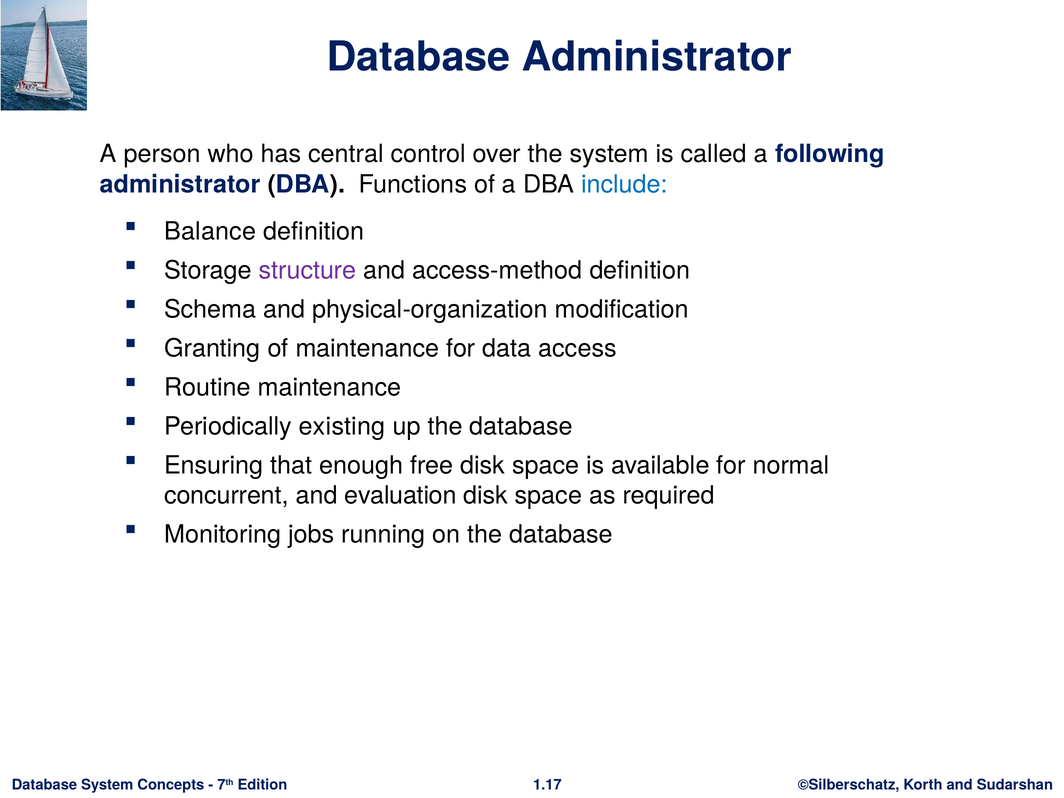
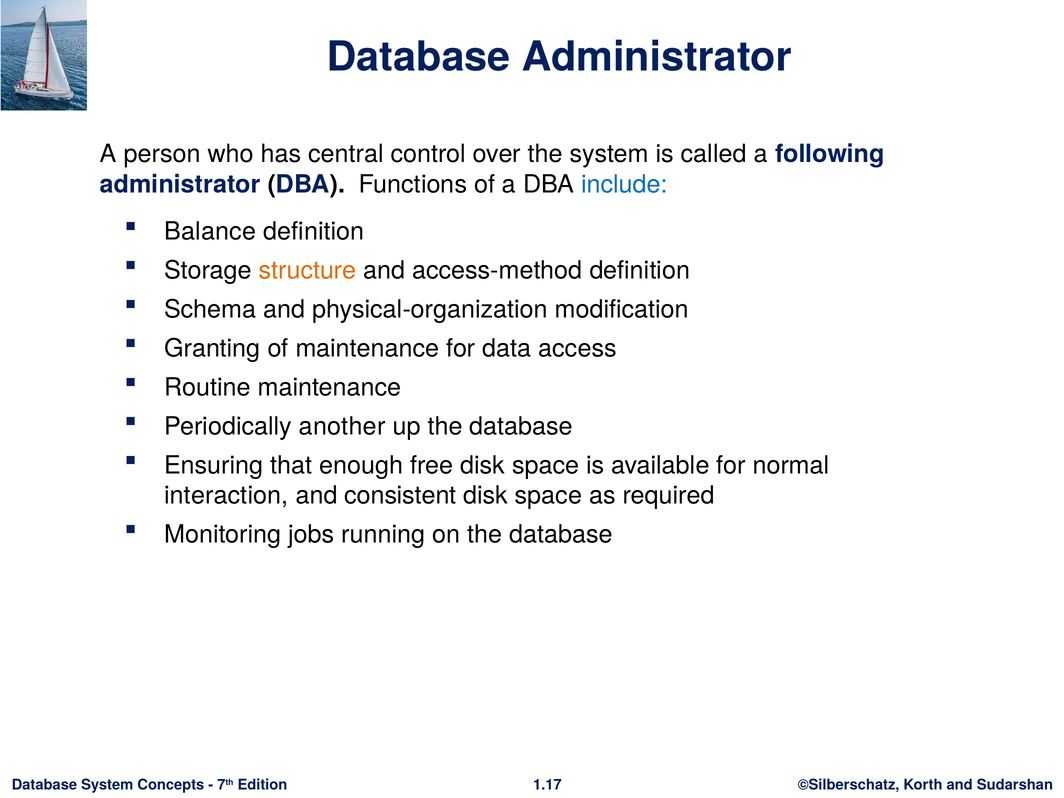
structure colour: purple -> orange
existing: existing -> another
concurrent: concurrent -> interaction
evaluation: evaluation -> consistent
